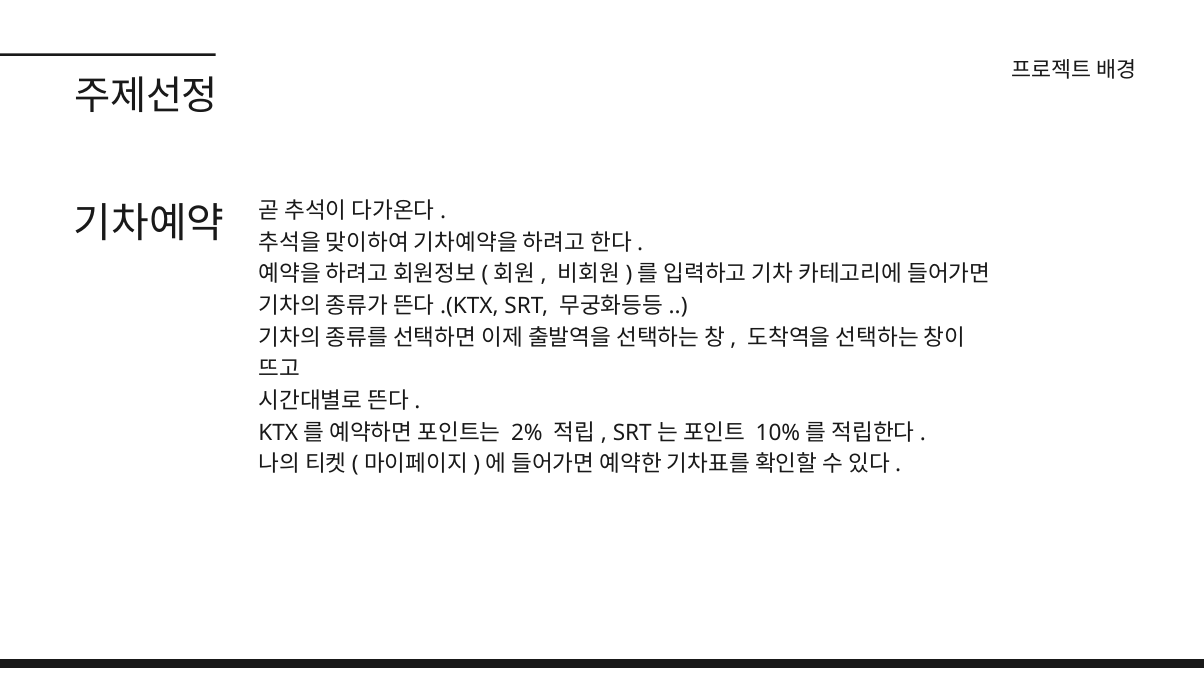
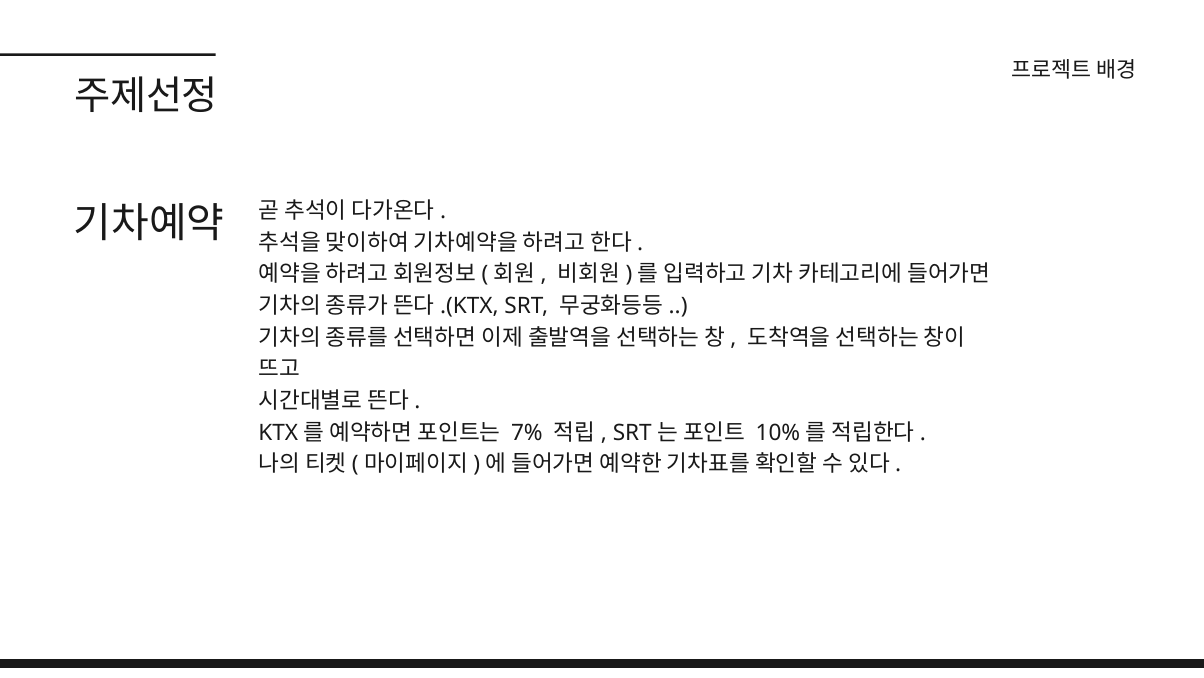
2%: 2% -> 7%
